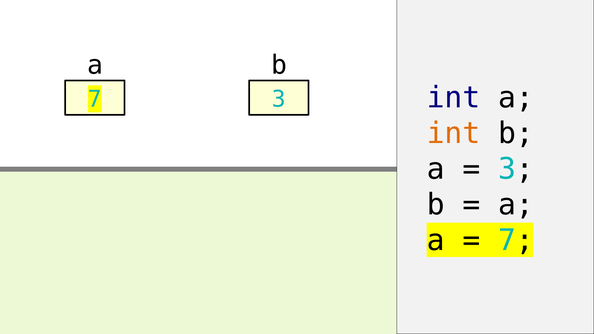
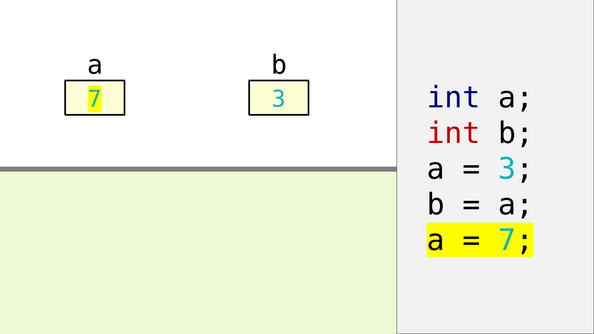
int at (453, 133) colour: orange -> red
